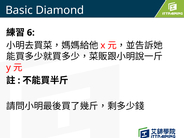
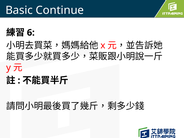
Diamond: Diamond -> Continue
